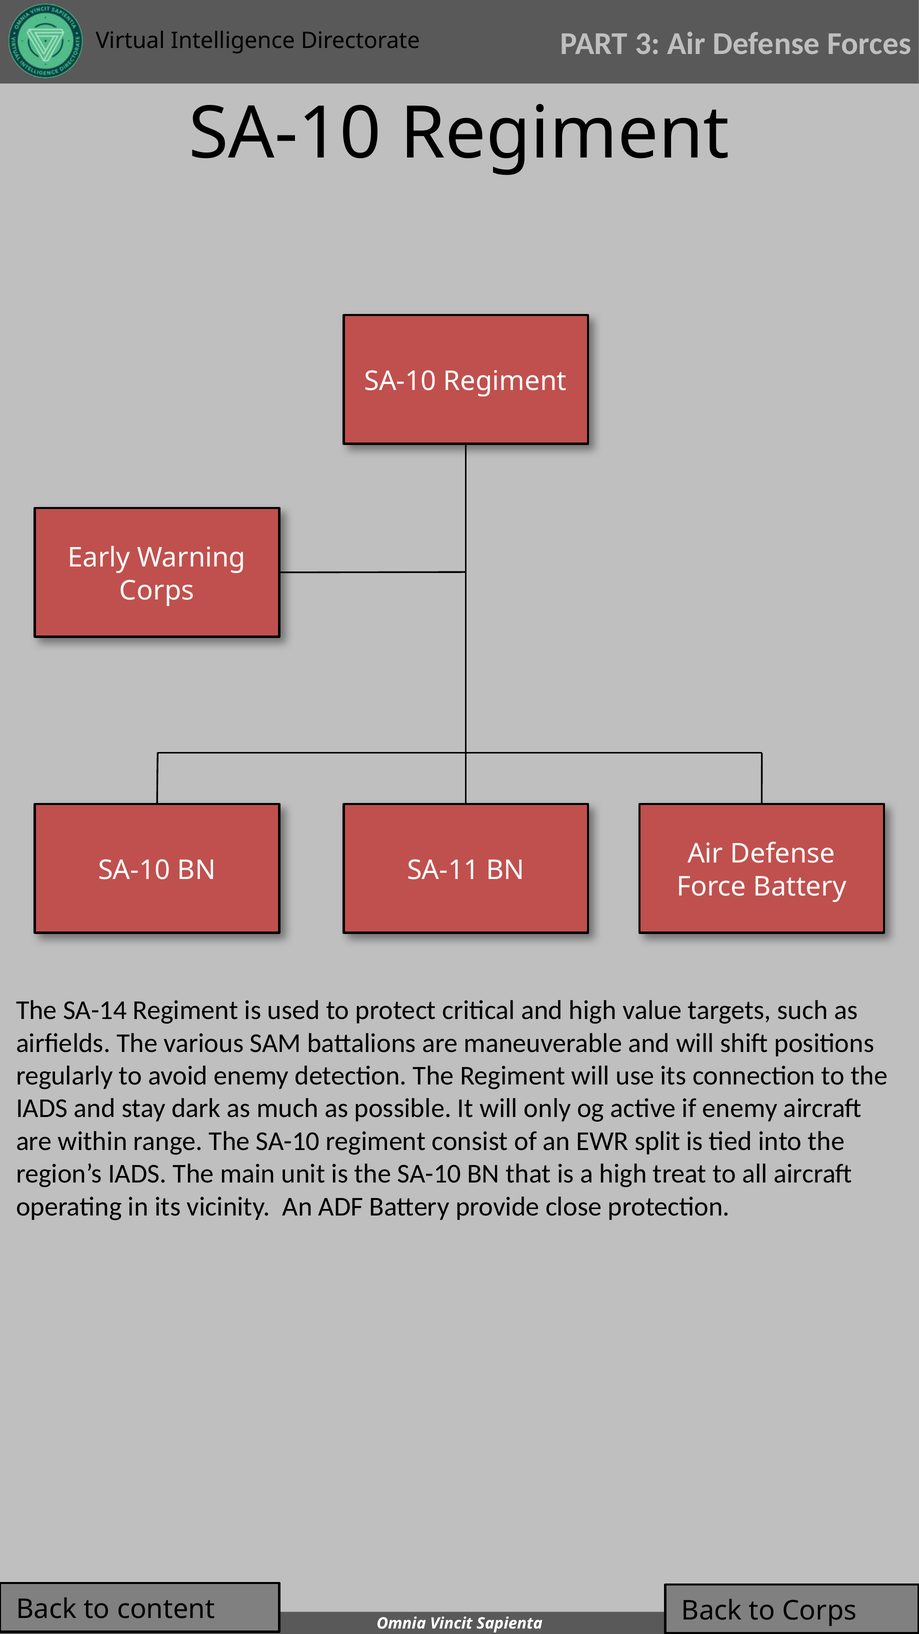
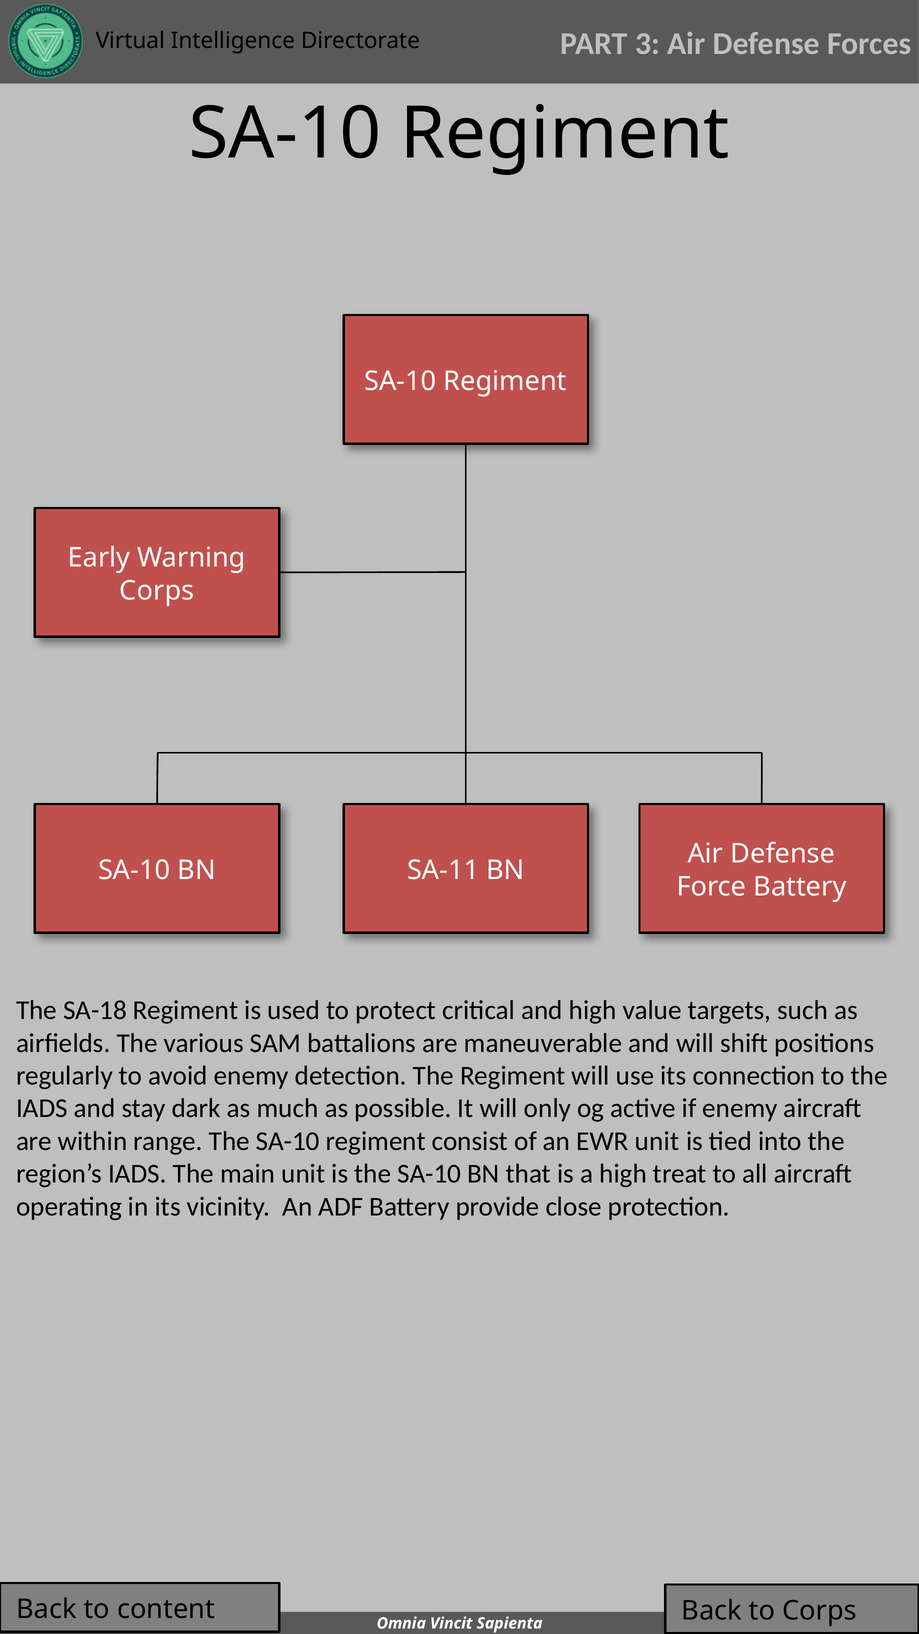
SA-14: SA-14 -> SA-18
EWR split: split -> unit
